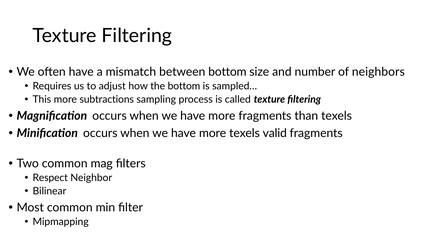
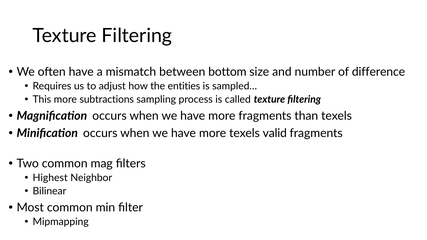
neighbors: neighbors -> difference
the bottom: bottom -> entities
Respect: Respect -> Highest
